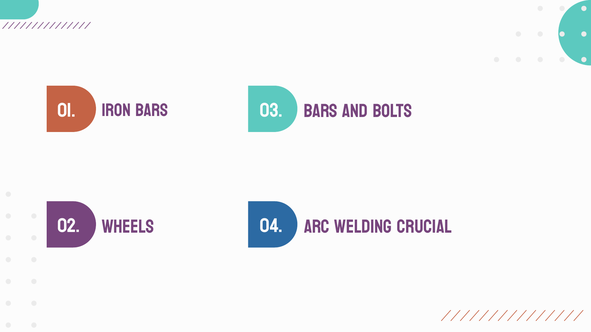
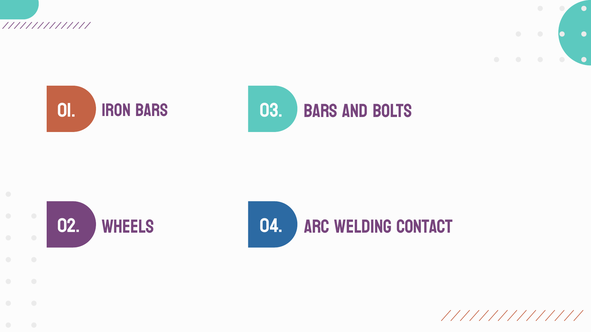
CRUCIAL: CRUCIAL -> CONTACT
